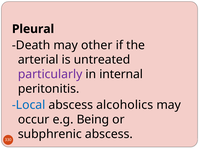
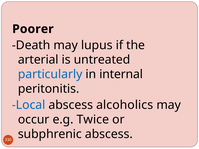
Pleural: Pleural -> Poorer
other: other -> lupus
particularly colour: purple -> blue
Being: Being -> Twice
